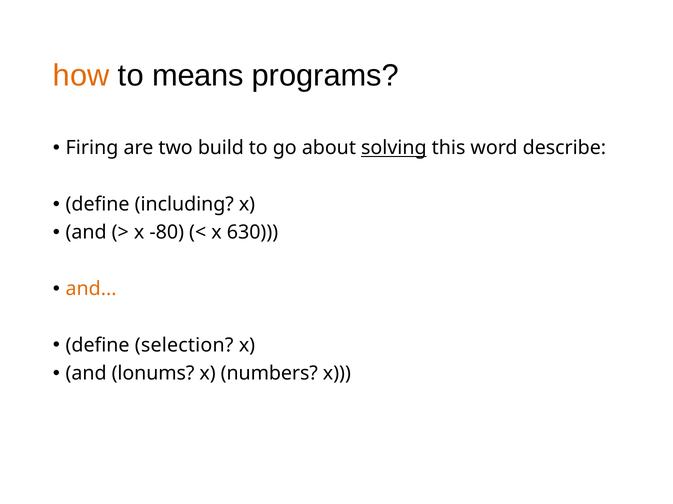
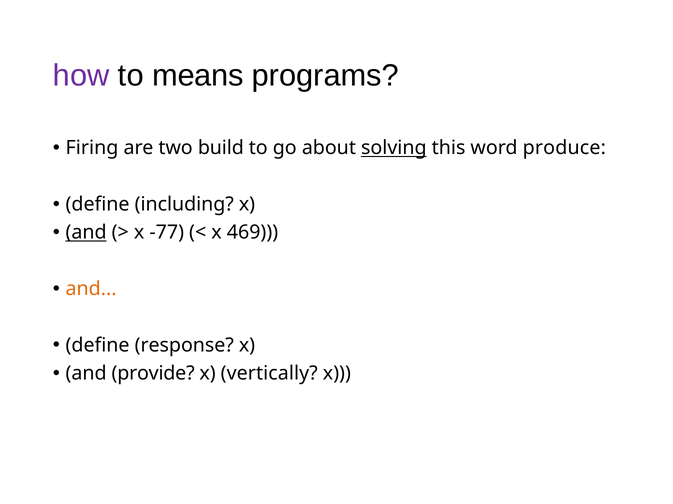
how colour: orange -> purple
describe: describe -> produce
and at (86, 233) underline: none -> present
-80: -80 -> -77
630: 630 -> 469
selection: selection -> response
lonums: lonums -> provide
numbers: numbers -> vertically
